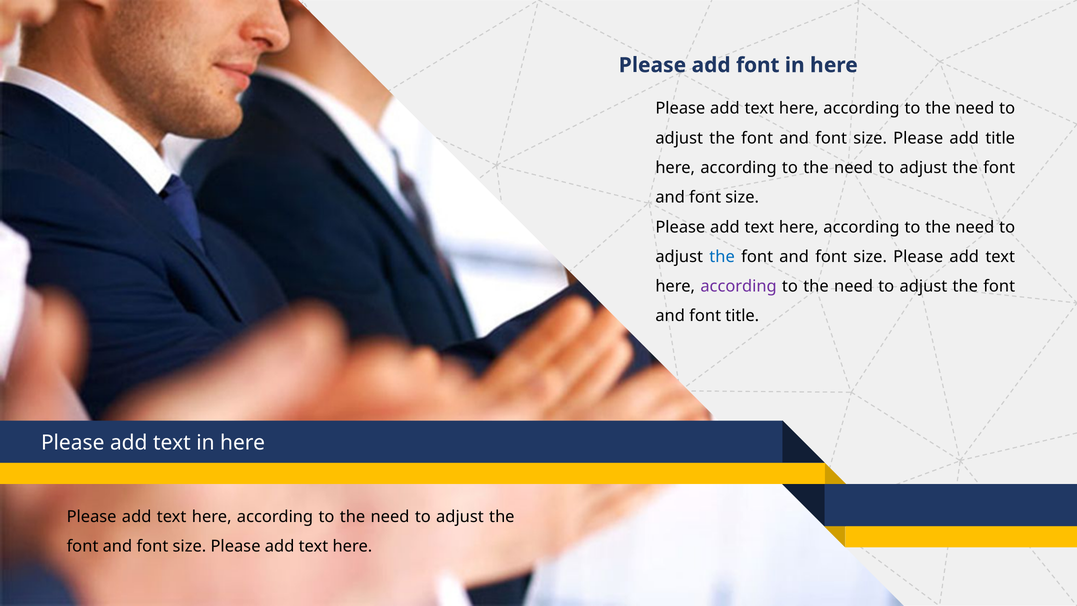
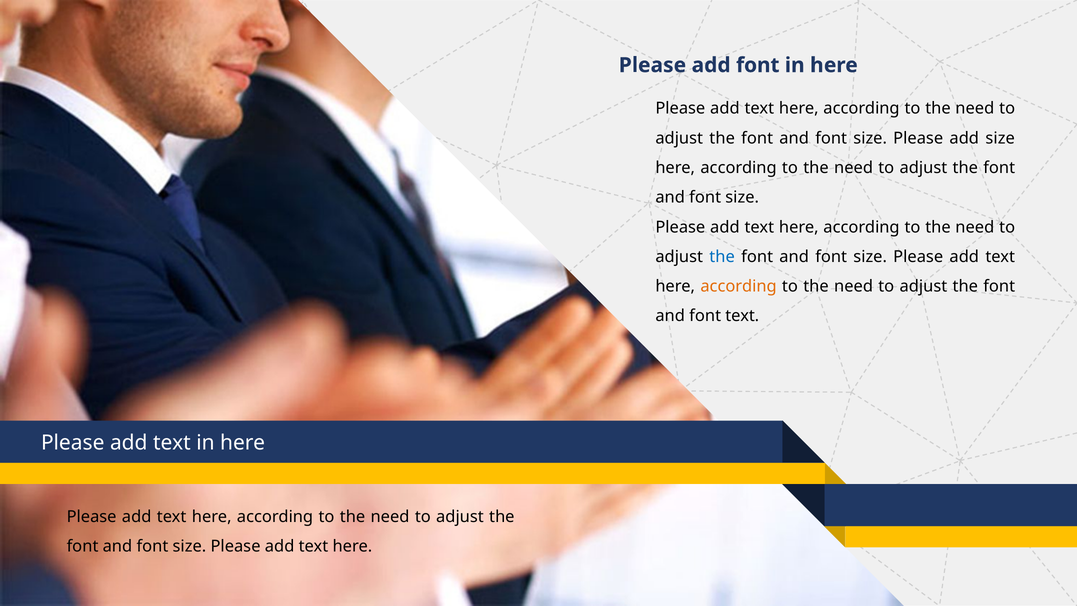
add title: title -> size
according at (739, 286) colour: purple -> orange
font title: title -> text
